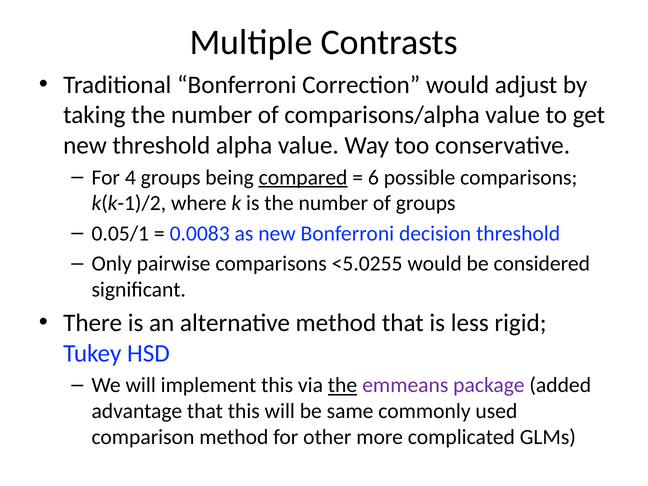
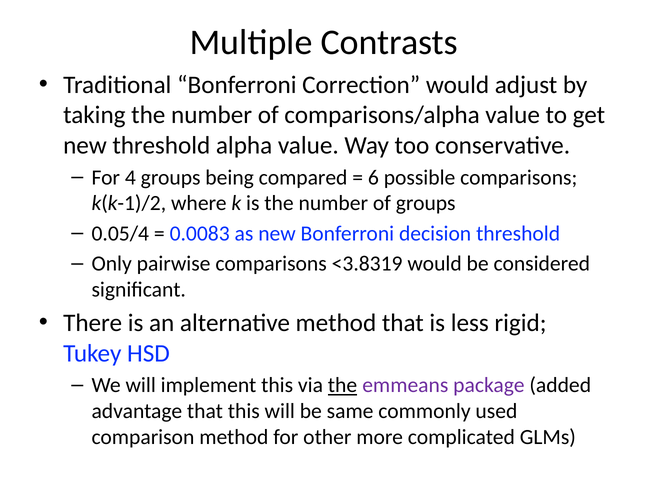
compared underline: present -> none
0.05/1: 0.05/1 -> 0.05/4
<5.0255: <5.0255 -> <3.8319
